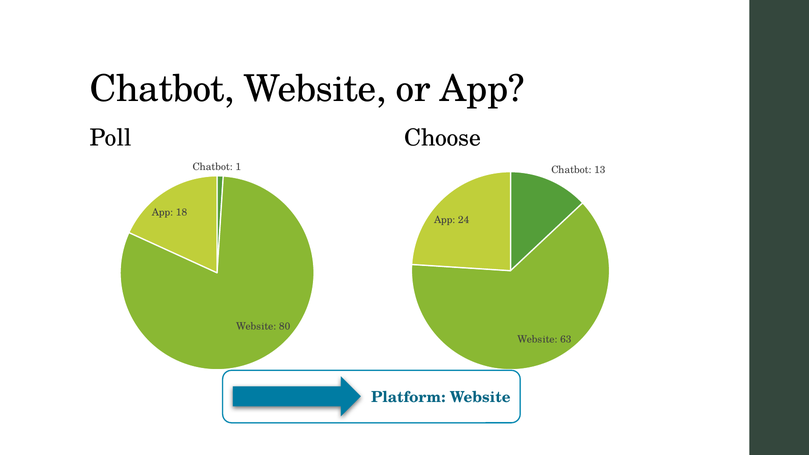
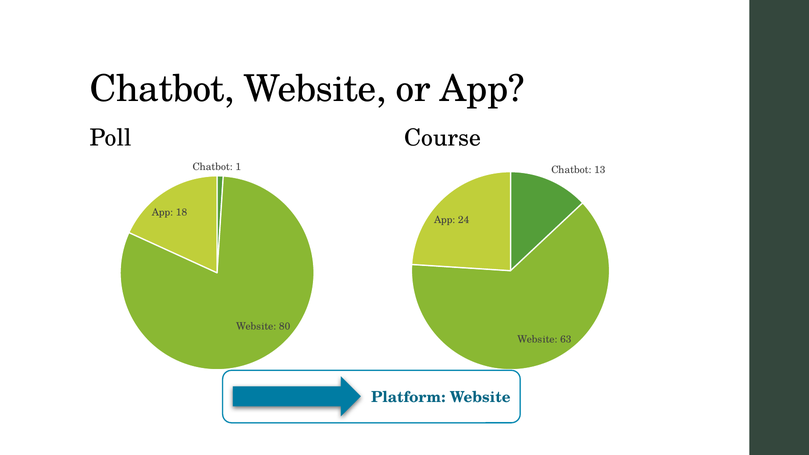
Choose: Choose -> Course
